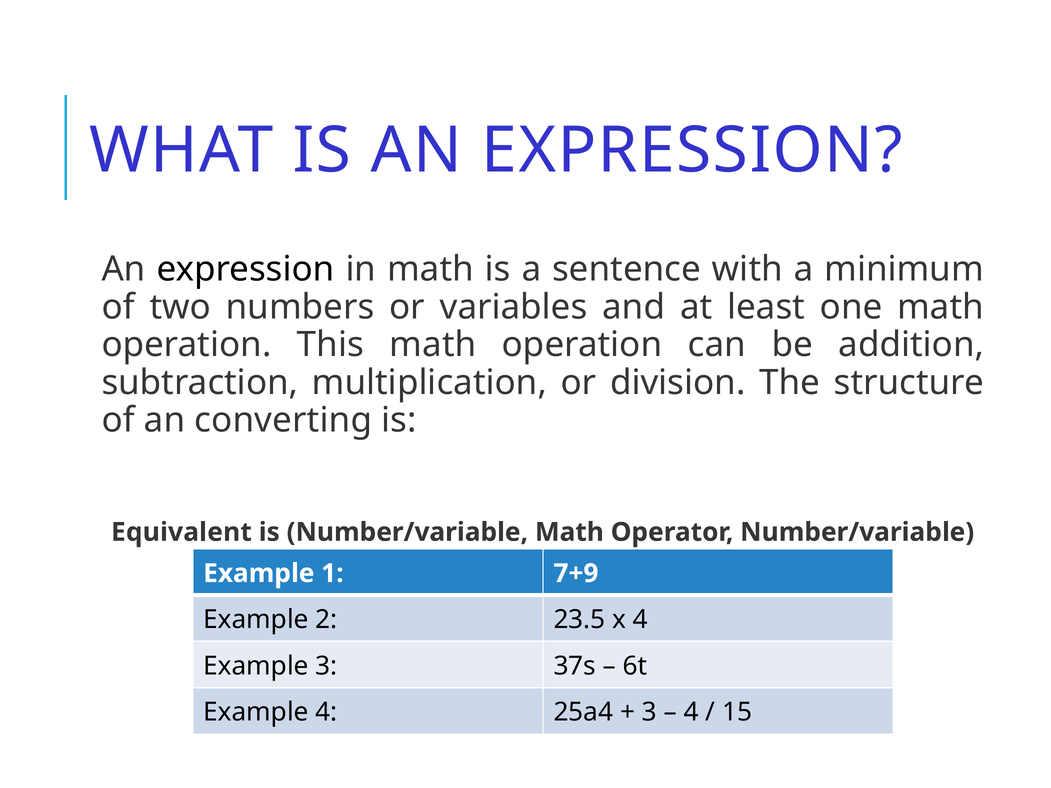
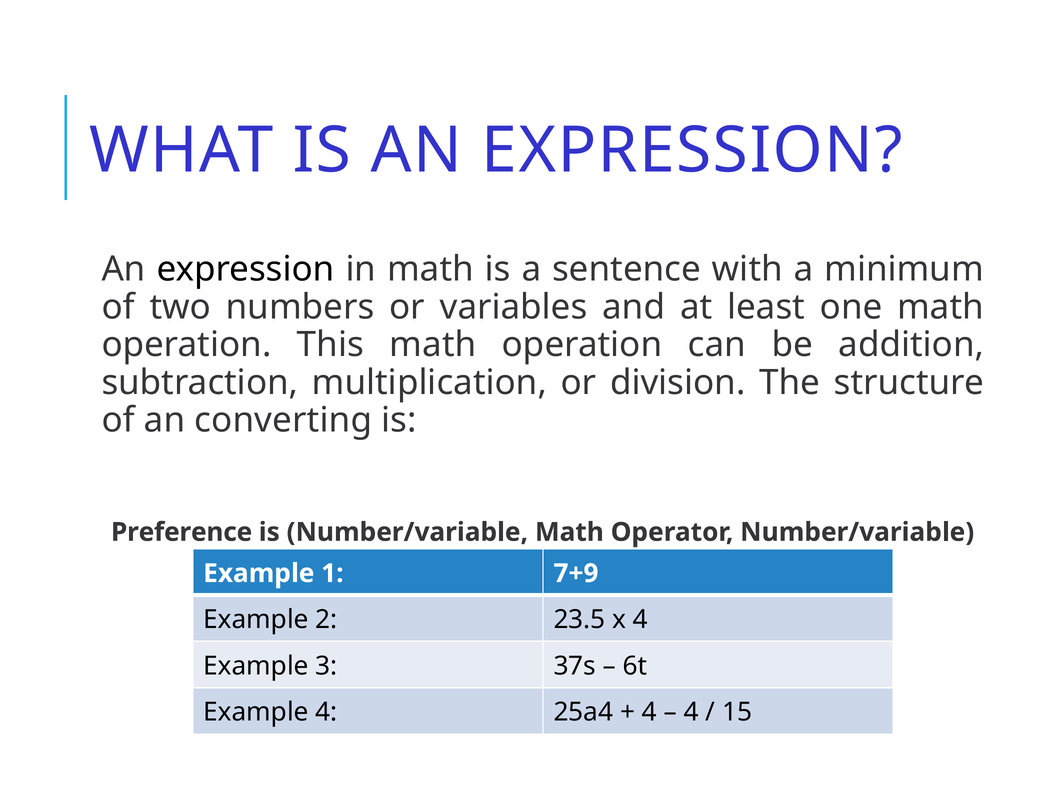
Equivalent: Equivalent -> Preference
3 at (649, 712): 3 -> 4
